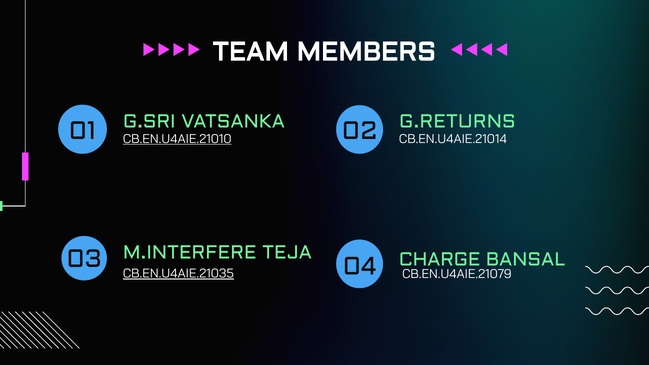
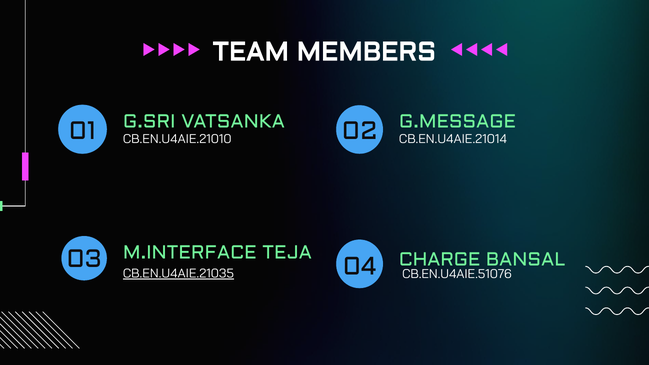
G.RETURNS: G.RETURNS -> G.MESSAGE
CB.EN.U4AIE.21010 underline: present -> none
M.INTERFERE: M.INTERFERE -> M.INTERFACE
CB.EN.U4AIE.21079: CB.EN.U4AIE.21079 -> CB.EN.U4AIE.51076
